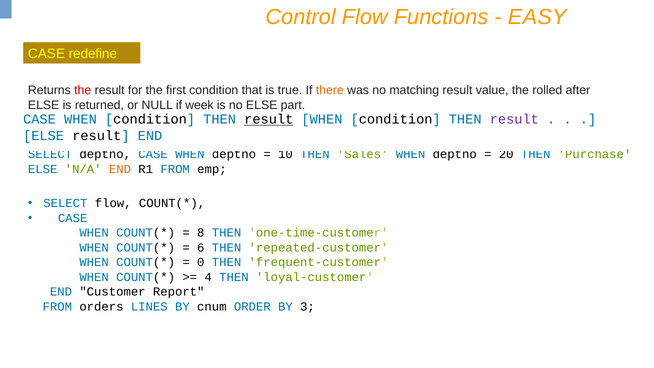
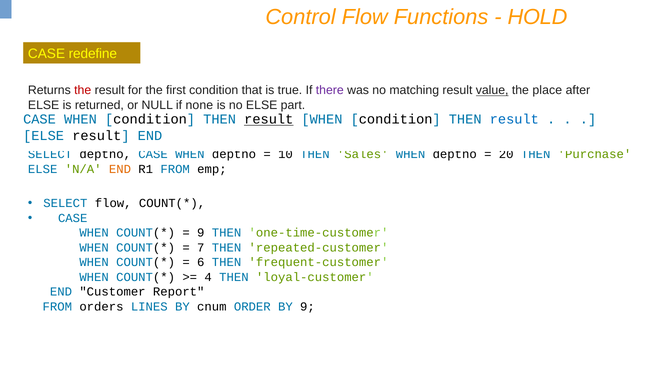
EASY: EASY -> HOLD
there colour: orange -> purple
value underline: none -> present
rolled: rolled -> place
week: week -> none
result at (514, 119) colour: purple -> blue
8 at (201, 233): 8 -> 9
6: 6 -> 7
0: 0 -> 6
BY 3: 3 -> 9
